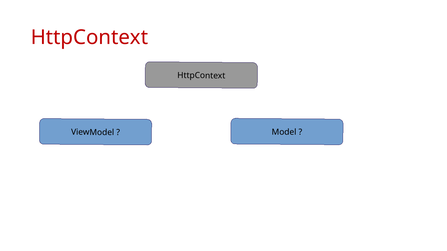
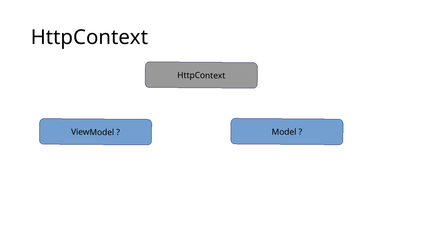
HttpContext at (89, 37) colour: red -> black
